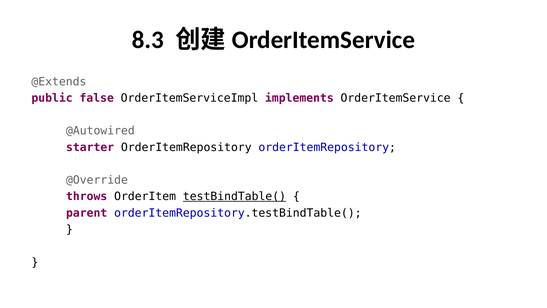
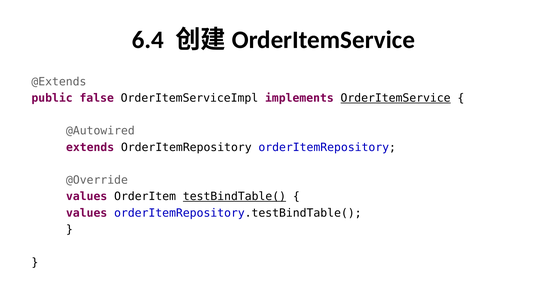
8.3: 8.3 -> 6.4
OrderItemService underline: none -> present
starter: starter -> extends
throws at (87, 196): throws -> values
parent at (87, 213): parent -> values
